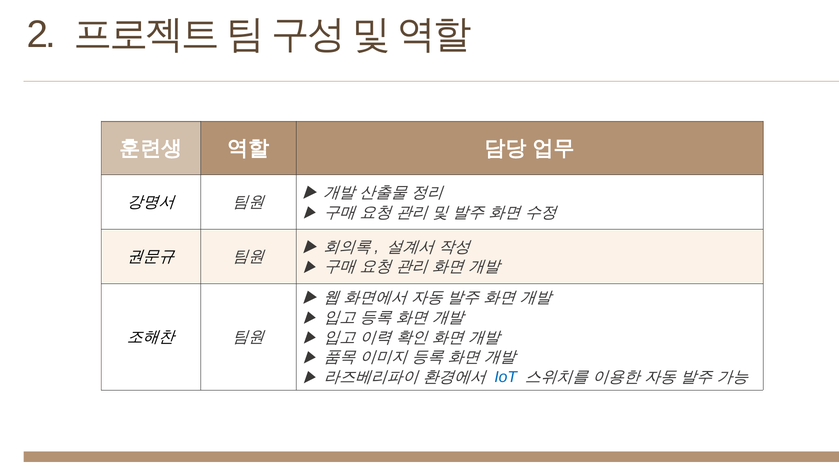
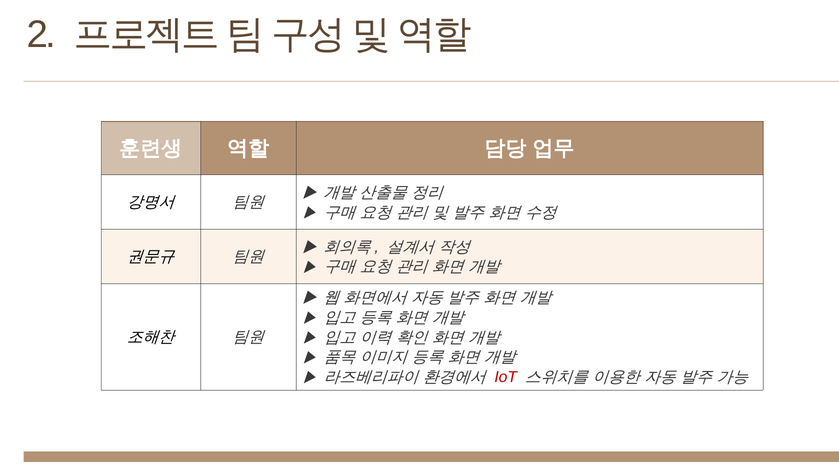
IoT colour: blue -> red
